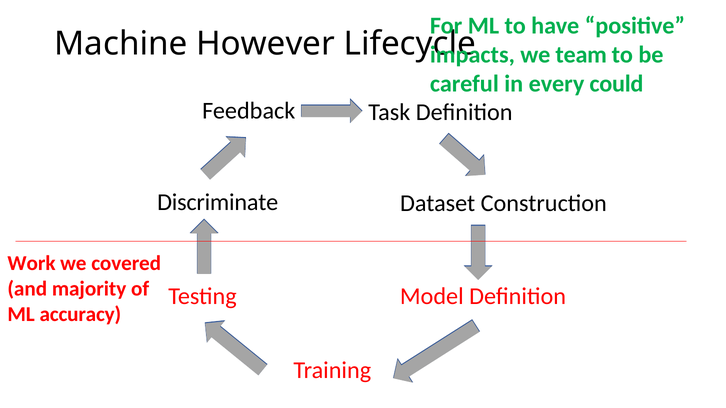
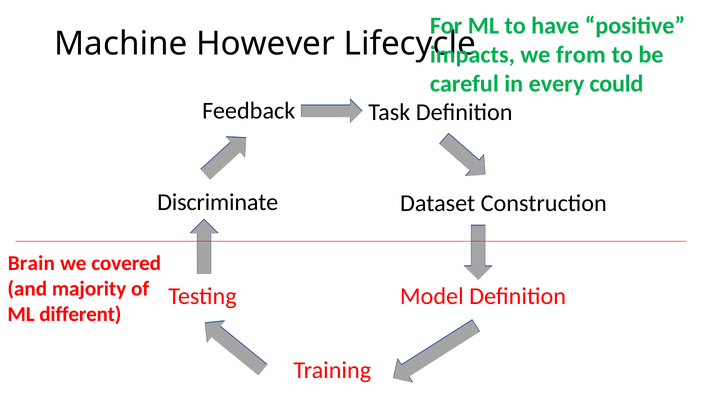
team: team -> from
Work: Work -> Brain
accuracy: accuracy -> different
